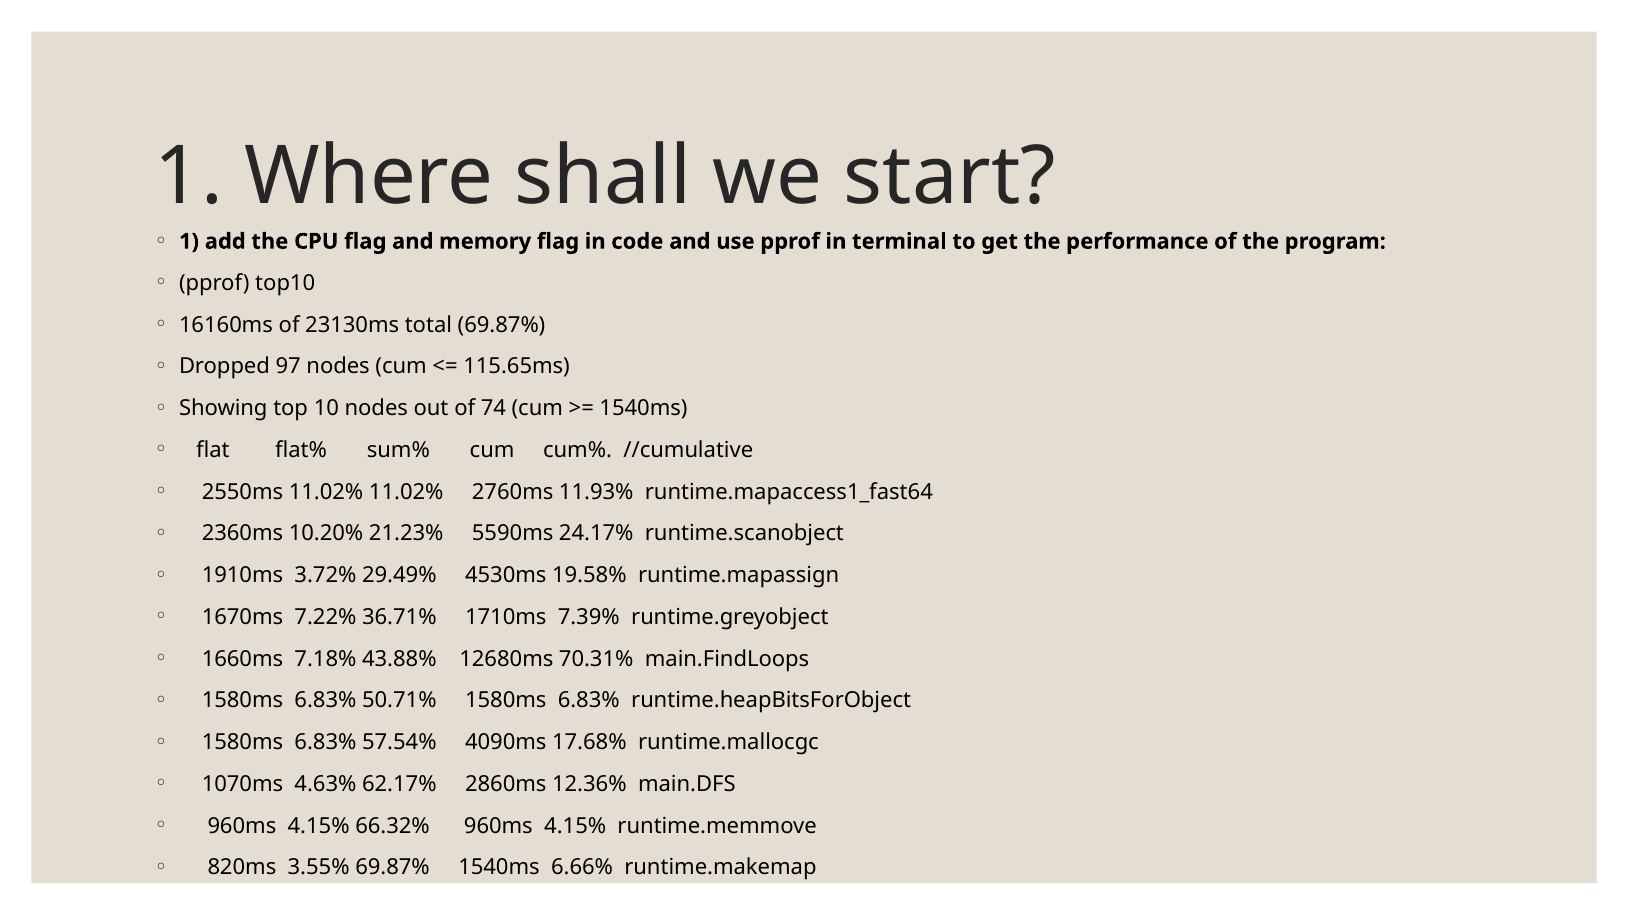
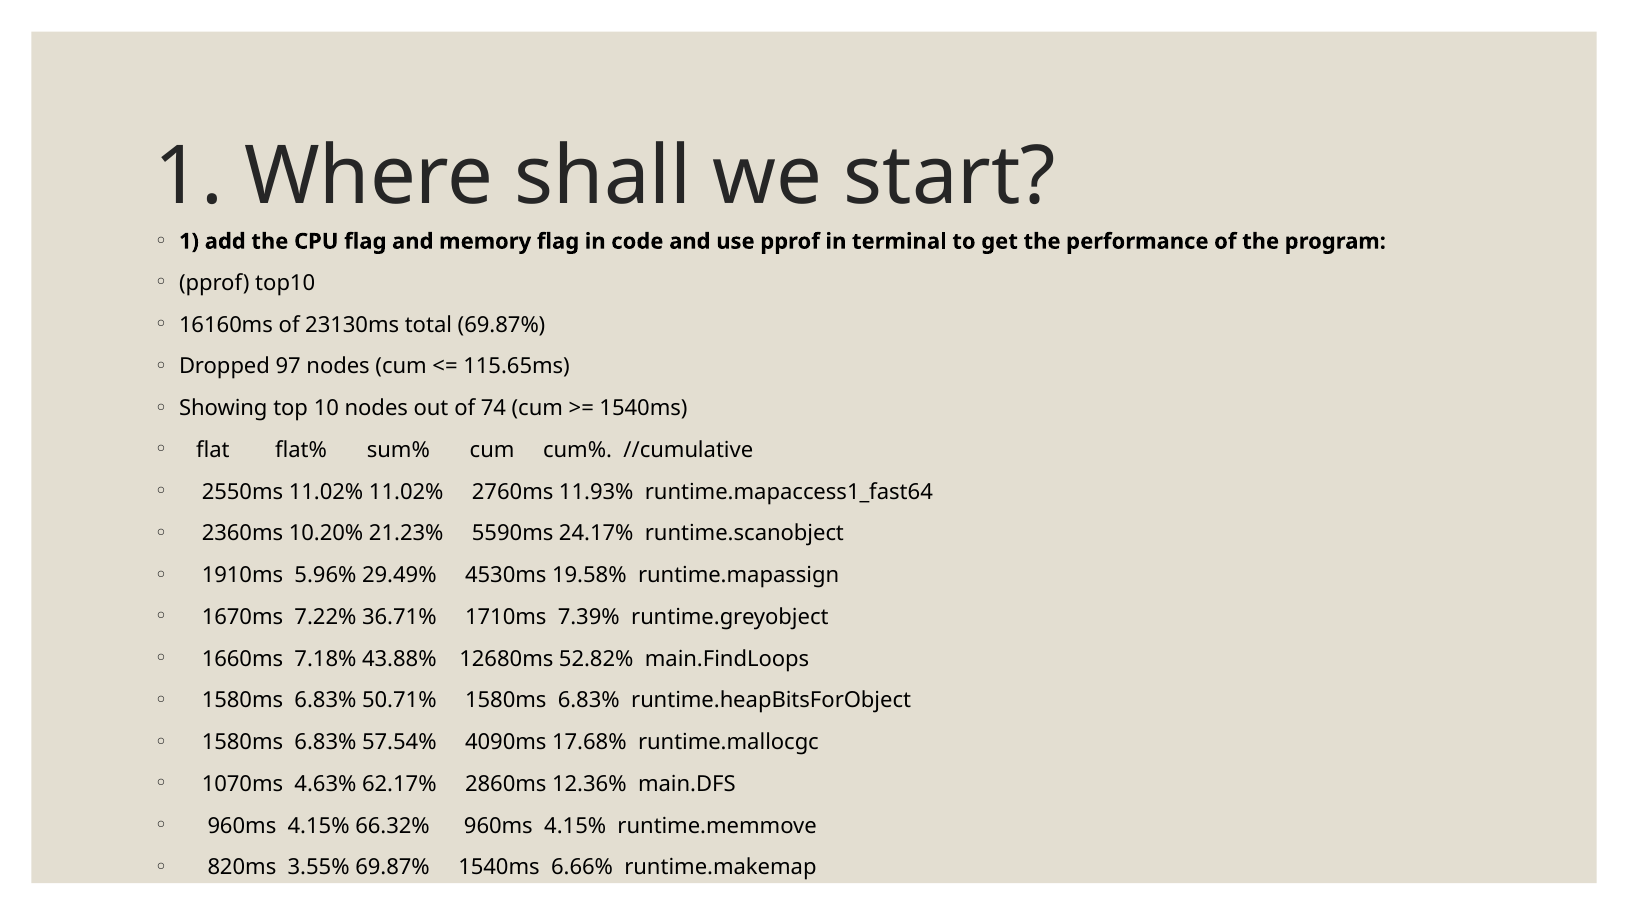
3.72%: 3.72% -> 5.96%
70.31%: 70.31% -> 52.82%
